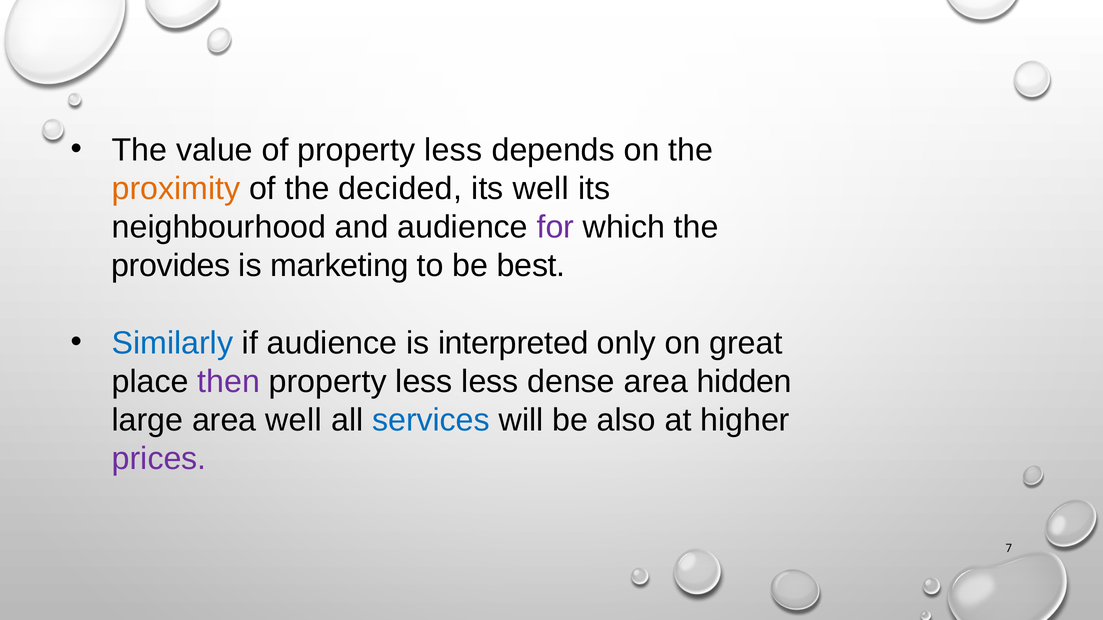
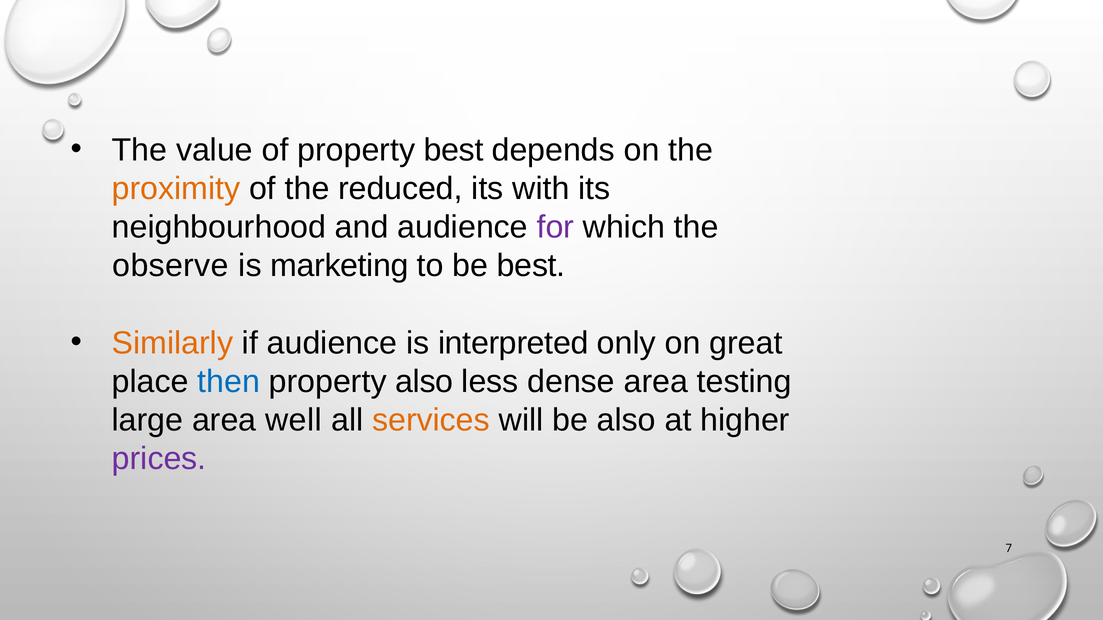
of property less: less -> best
decided: decided -> reduced
its well: well -> with
provides: provides -> observe
Similarly colour: blue -> orange
then colour: purple -> blue
less at (424, 382): less -> also
hidden: hidden -> testing
services colour: blue -> orange
